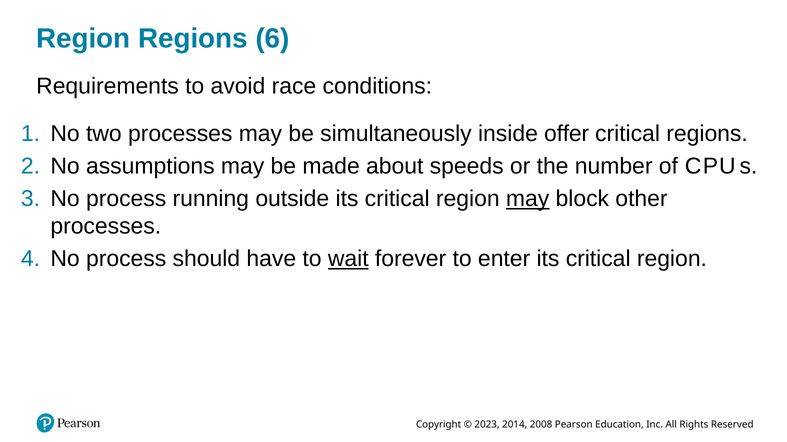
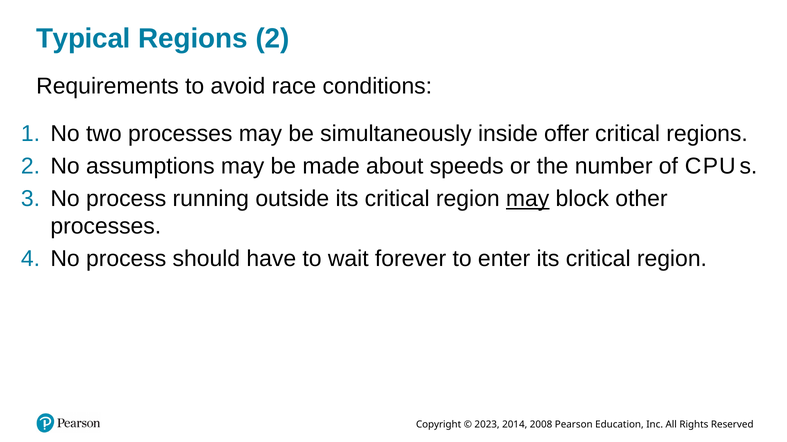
Region at (83, 39): Region -> Typical
6 at (272, 39): 6 -> 2
wait underline: present -> none
